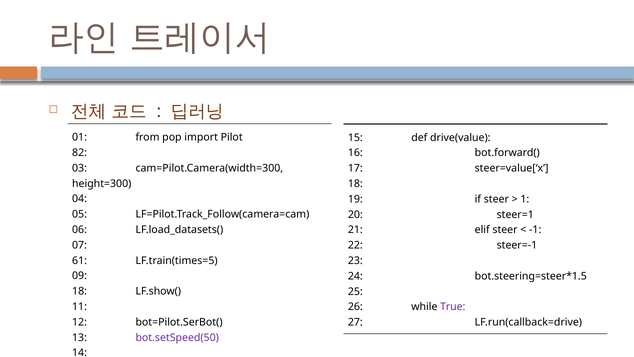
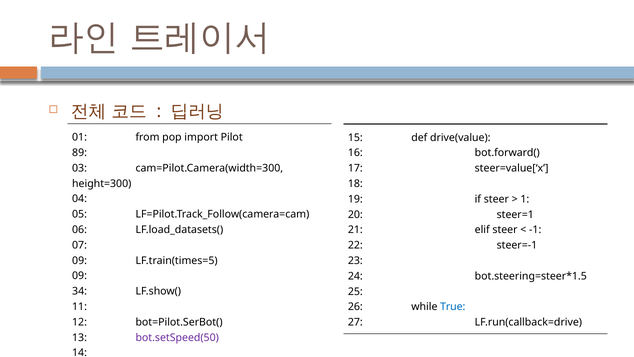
82: 82 -> 89
61 at (80, 260): 61 -> 09
18 at (80, 291): 18 -> 34
True colour: purple -> blue
